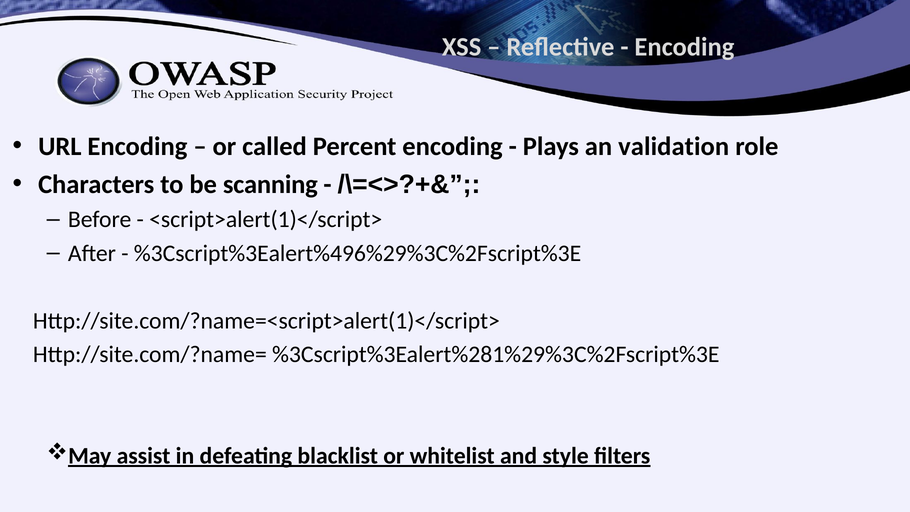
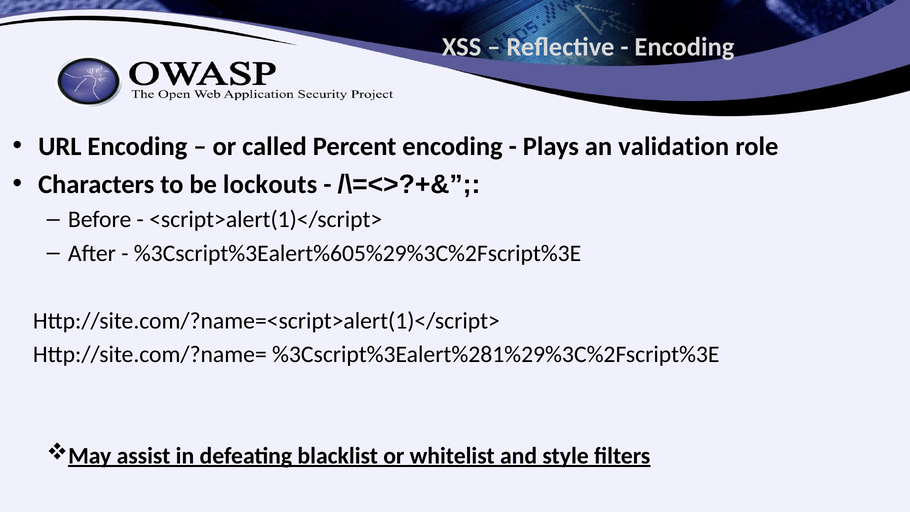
scanning: scanning -> lockouts
%3Cscript%3Ealert%496%29%3C%2Fscript%3E: %3Cscript%3Ealert%496%29%3C%2Fscript%3E -> %3Cscript%3Ealert%605%29%3C%2Fscript%3E
